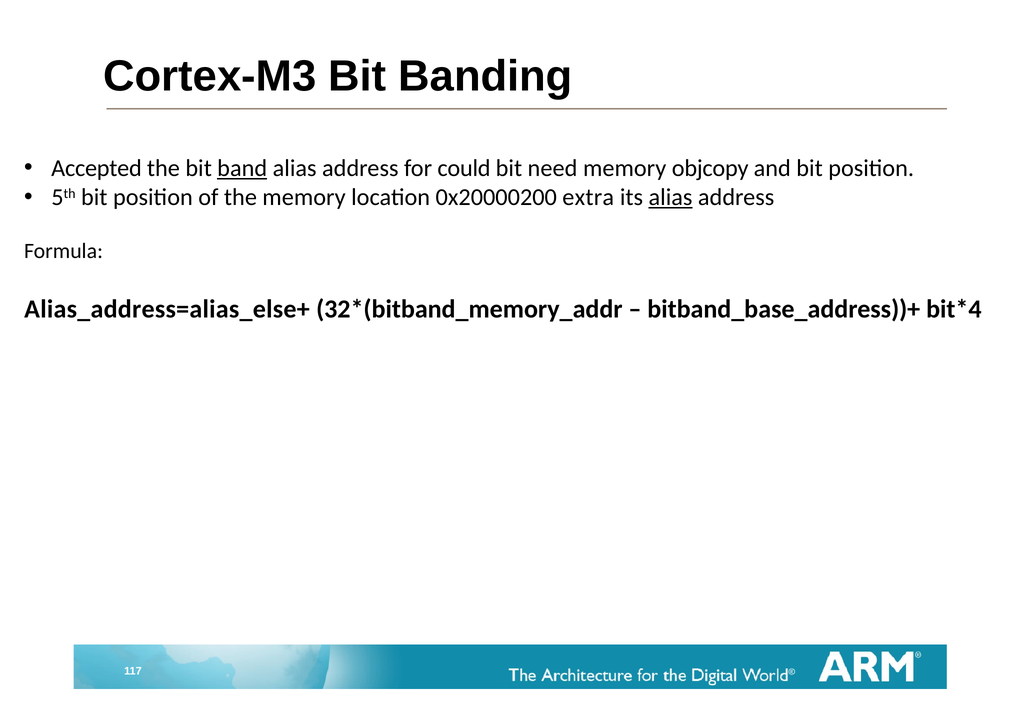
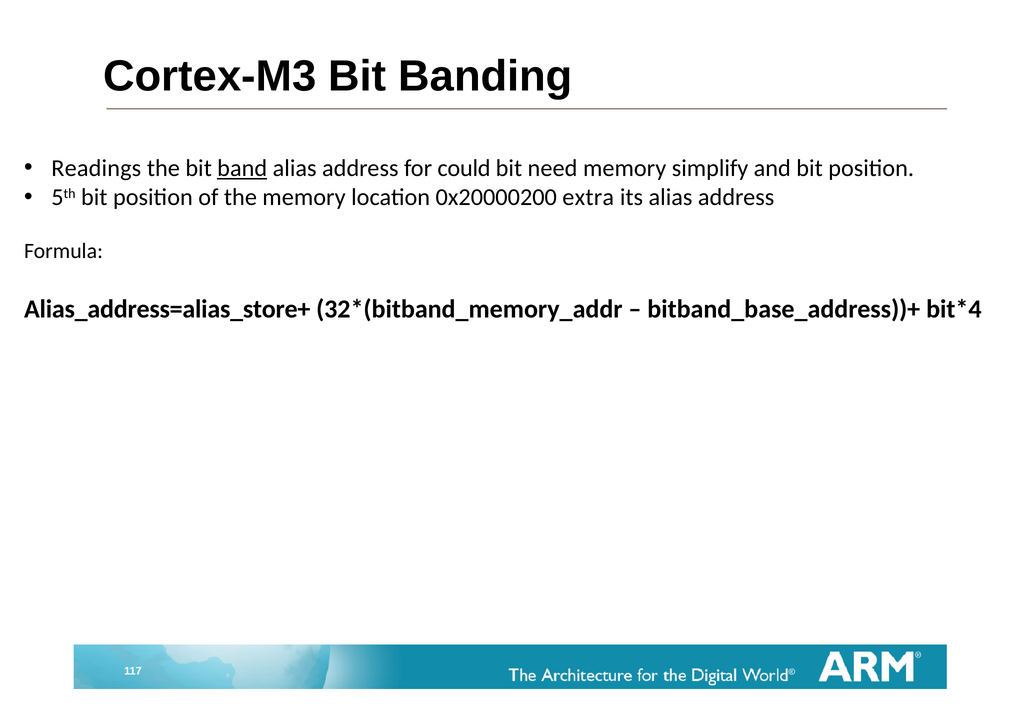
Accepted: Accepted -> Readings
objcopy: objcopy -> simplify
alias at (671, 197) underline: present -> none
Alias_address=alias_else+: Alias_address=alias_else+ -> Alias_address=alias_store+
